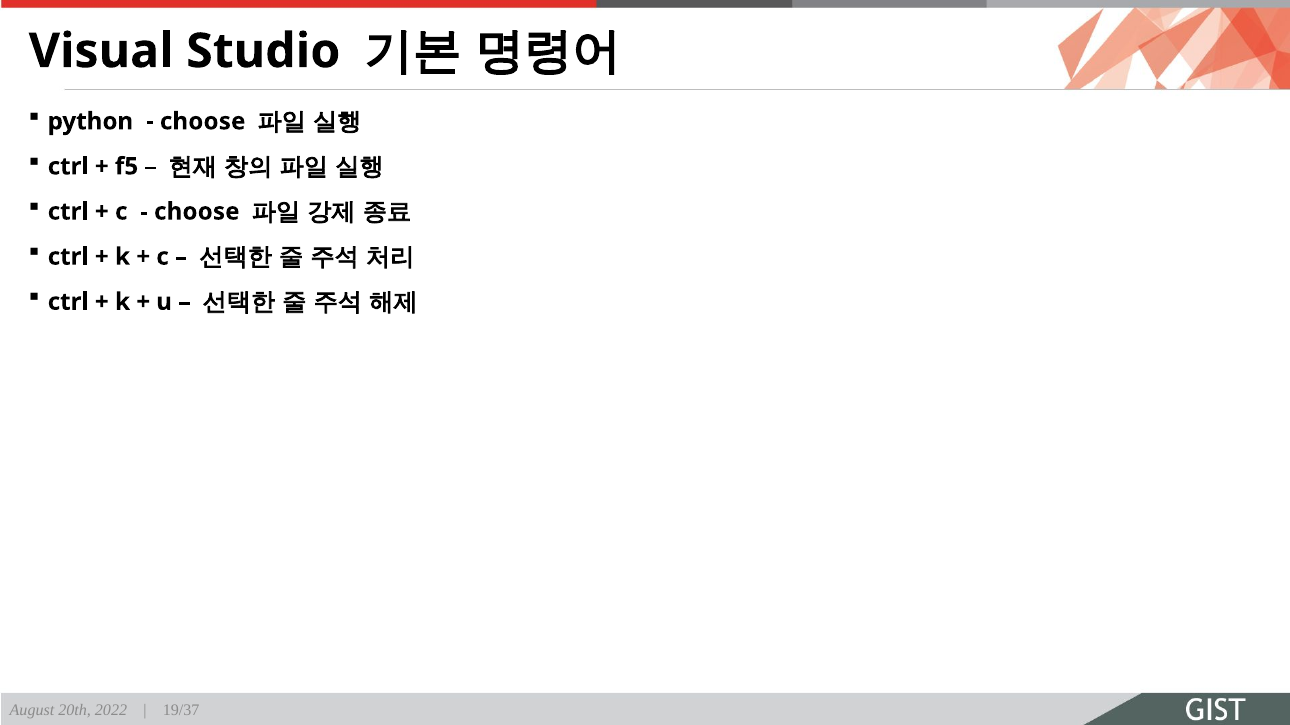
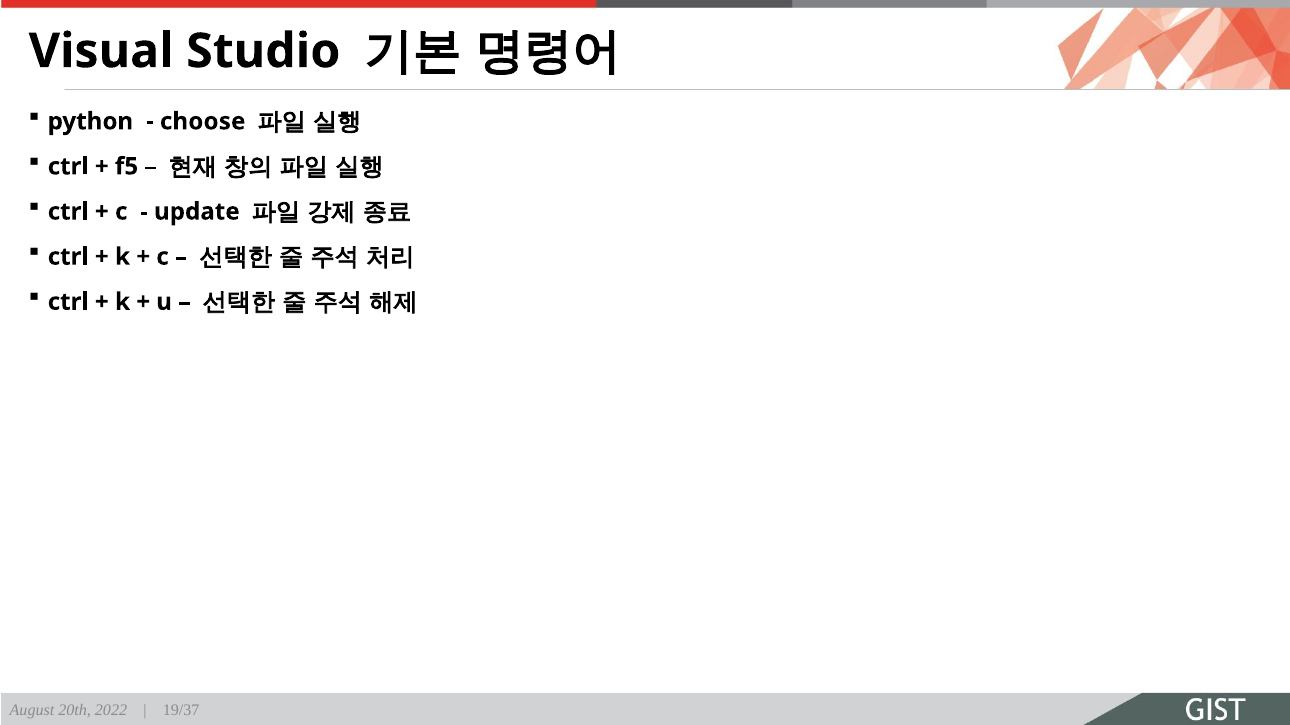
choose at (197, 212): choose -> update
